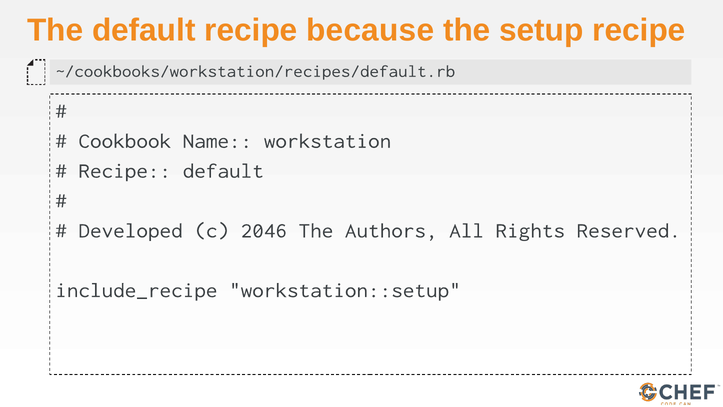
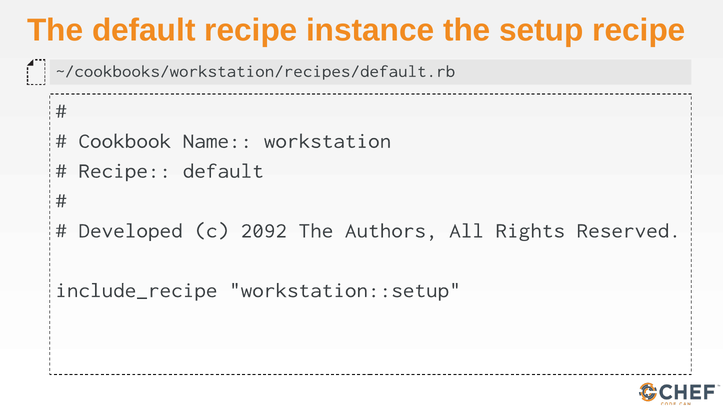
because: because -> instance
2046: 2046 -> 2092
